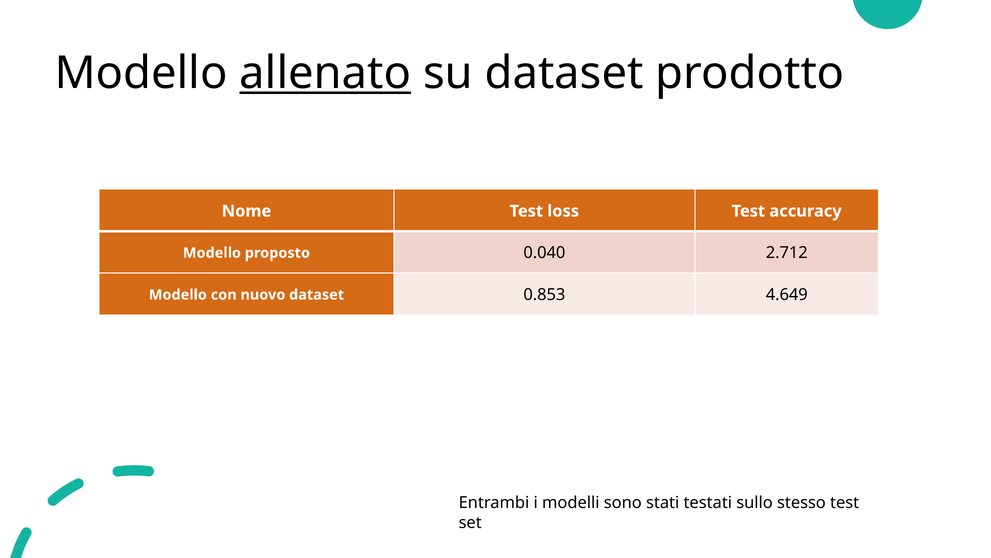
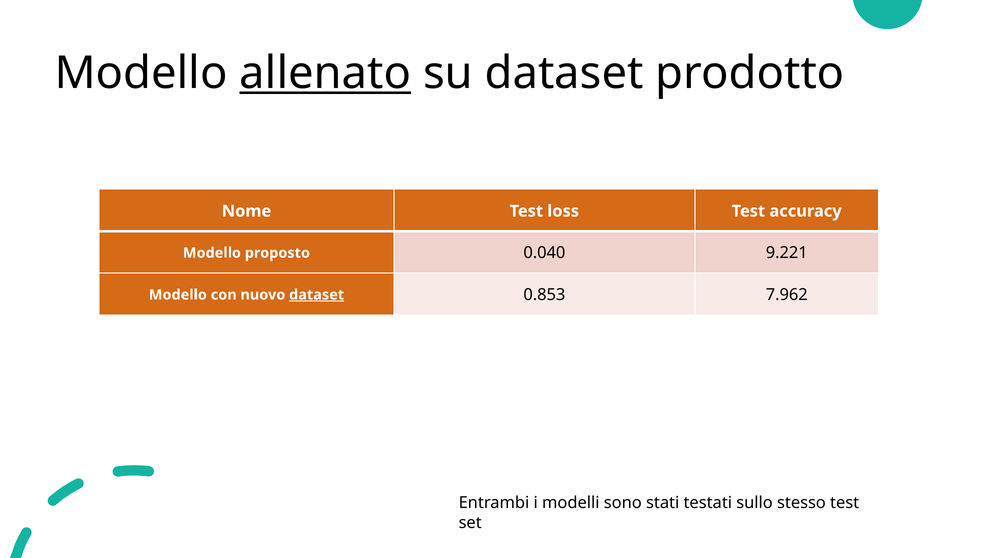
2.712: 2.712 -> 9.221
dataset at (317, 295) underline: none -> present
4.649: 4.649 -> 7.962
